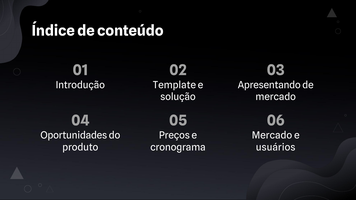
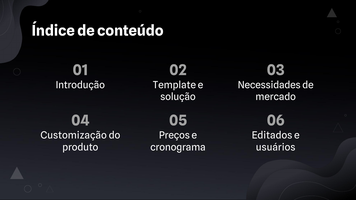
Apresentando: Apresentando -> Necessidades
Oportunidades: Oportunidades -> Customização
Mercado at (272, 136): Mercado -> Editados
